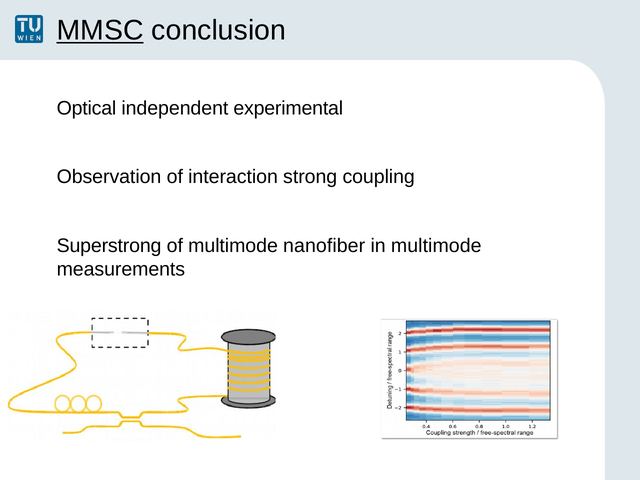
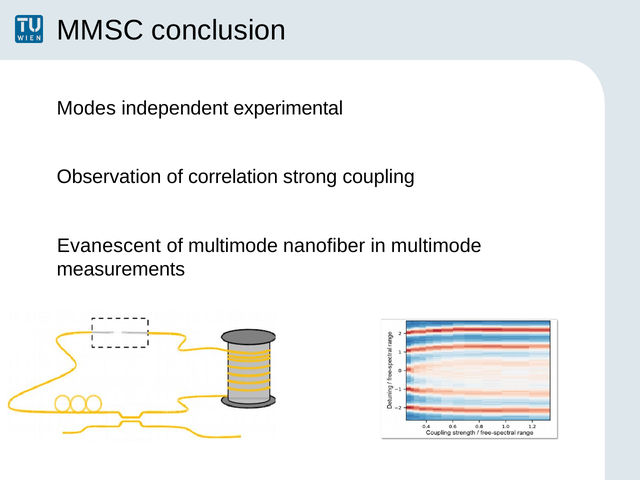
MMSC underline: present -> none
Optical: Optical -> Modes
interaction: interaction -> correlation
Superstrong: Superstrong -> Evanescent
